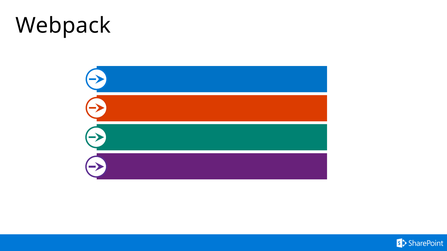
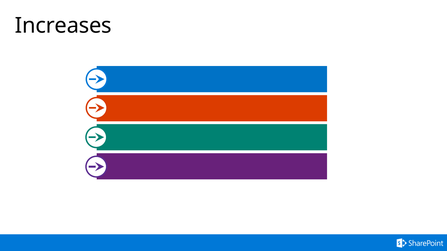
Webpack: Webpack -> Increases
